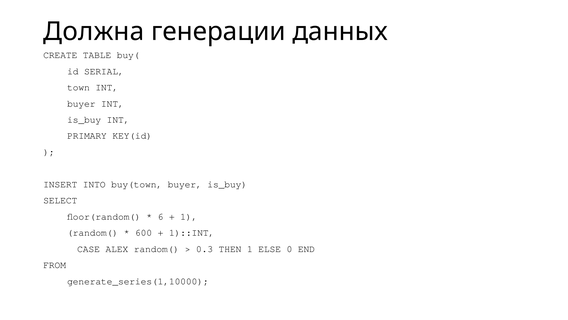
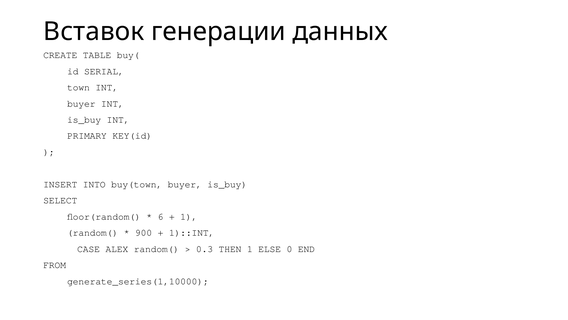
Должна: Должна -> Вставок
600: 600 -> 900
